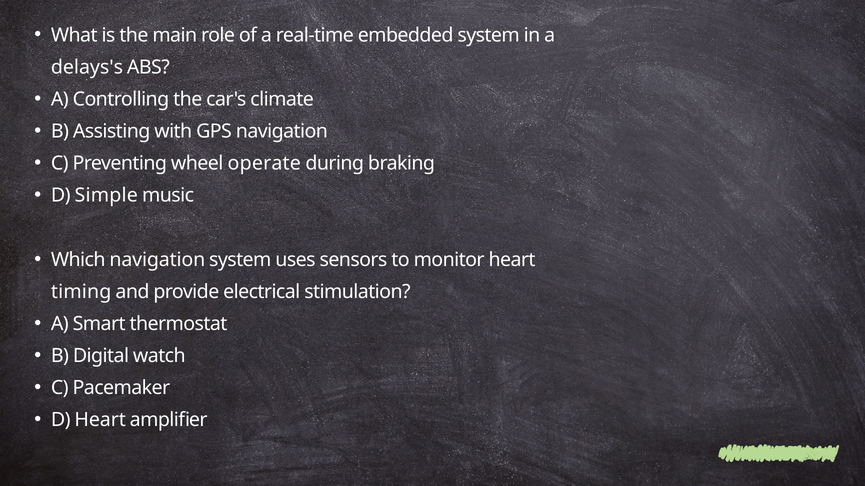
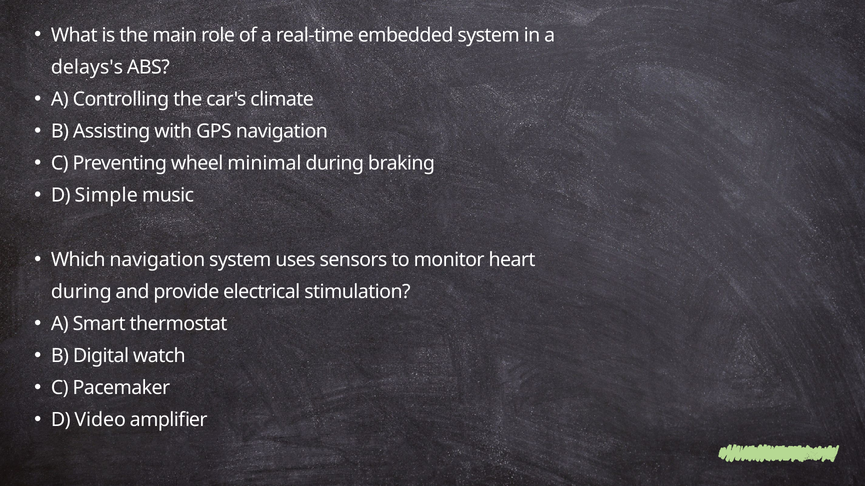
operate: operate -> minimal
timing at (81, 292): timing -> during
D Heart: Heart -> Video
